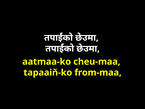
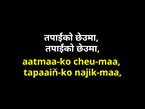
from-maa: from-maa -> najik-maa
